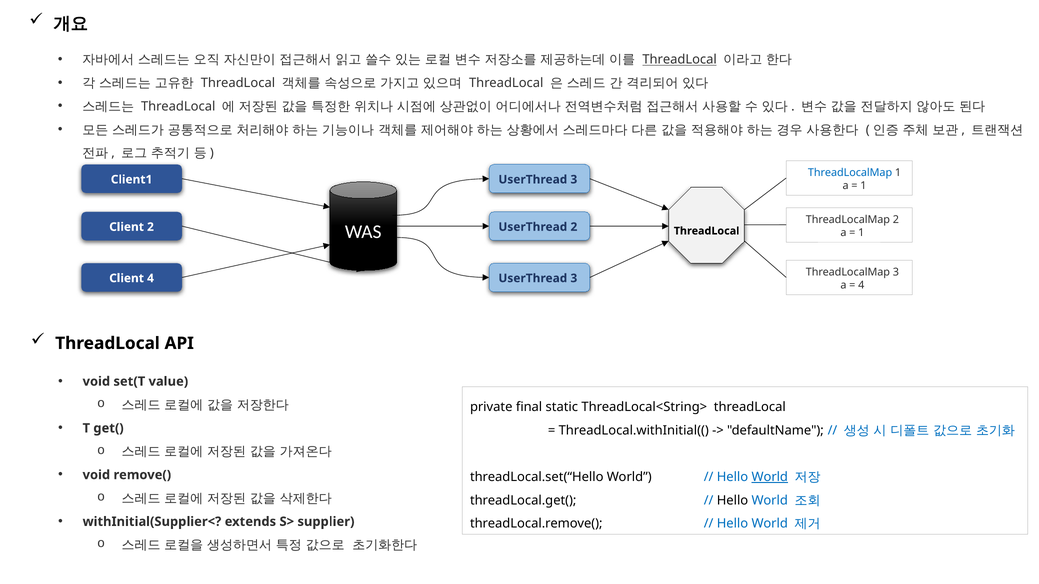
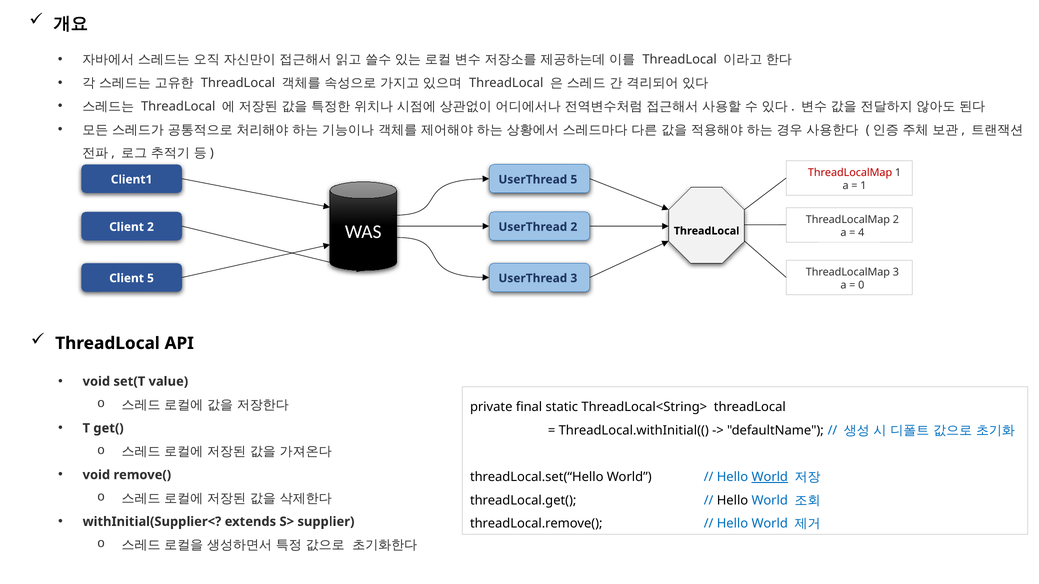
ThreadLocal at (680, 60) underline: present -> none
ThreadLocalMap at (850, 173) colour: blue -> red
3 at (574, 180): 3 -> 5
1 at (861, 233): 1 -> 4
Client 4: 4 -> 5
4 at (861, 285): 4 -> 0
